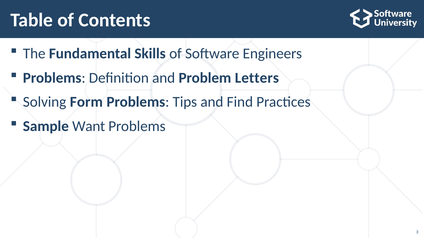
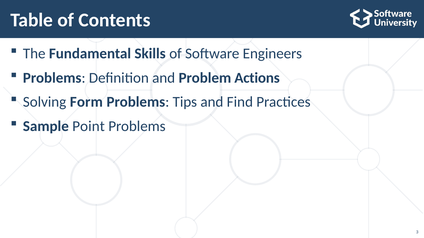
Letters: Letters -> Actions
Want: Want -> Point
